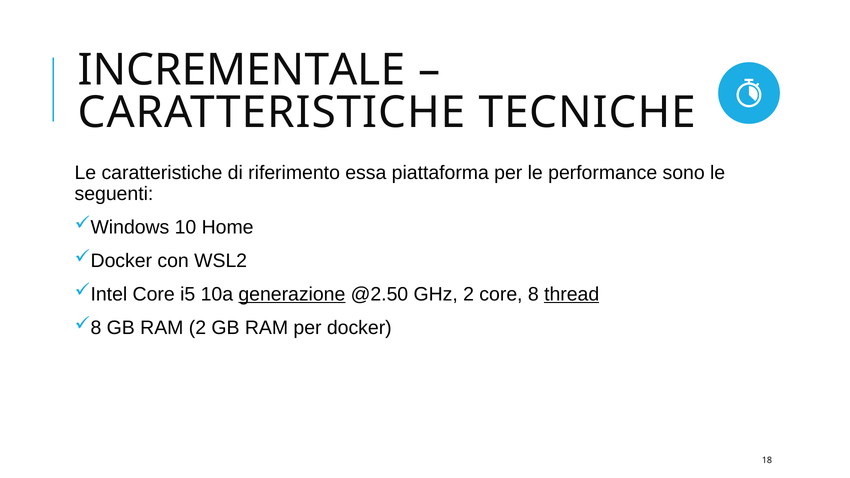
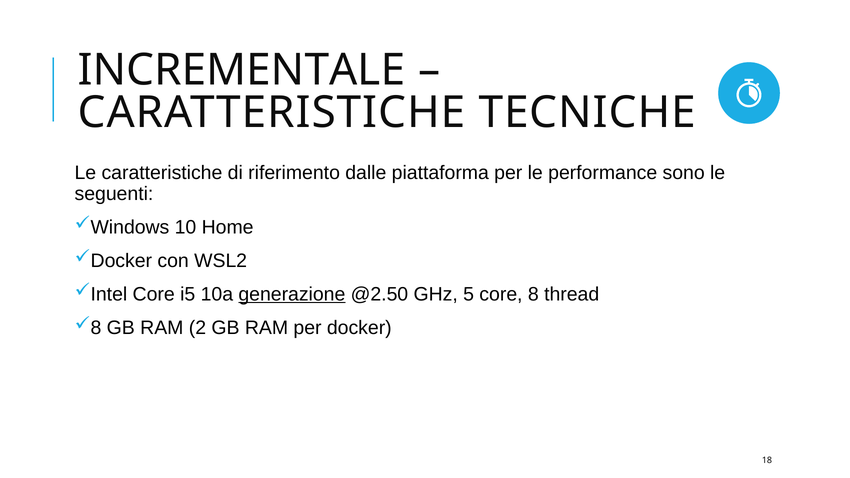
essa: essa -> dalle
GHz 2: 2 -> 5
thread underline: present -> none
